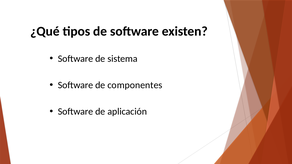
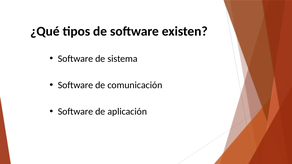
componentes: componentes -> comunicación
